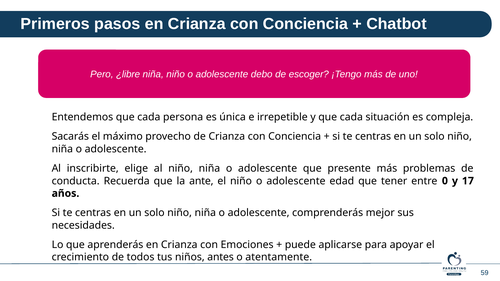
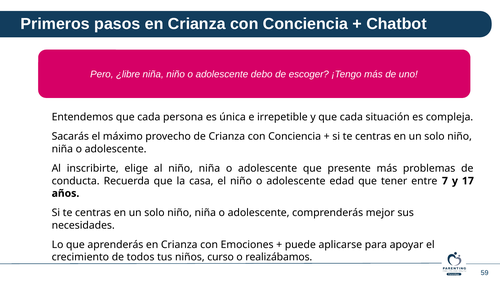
ante: ante -> casa
0: 0 -> 7
antes: antes -> curso
atentamente: atentamente -> realizábamos
